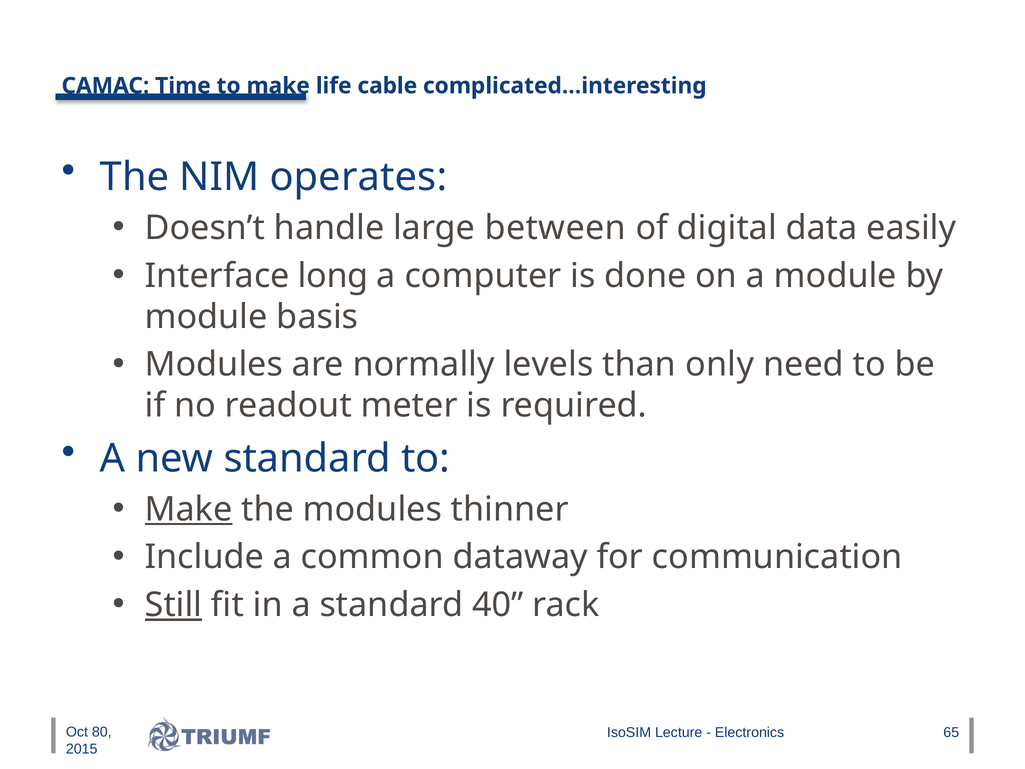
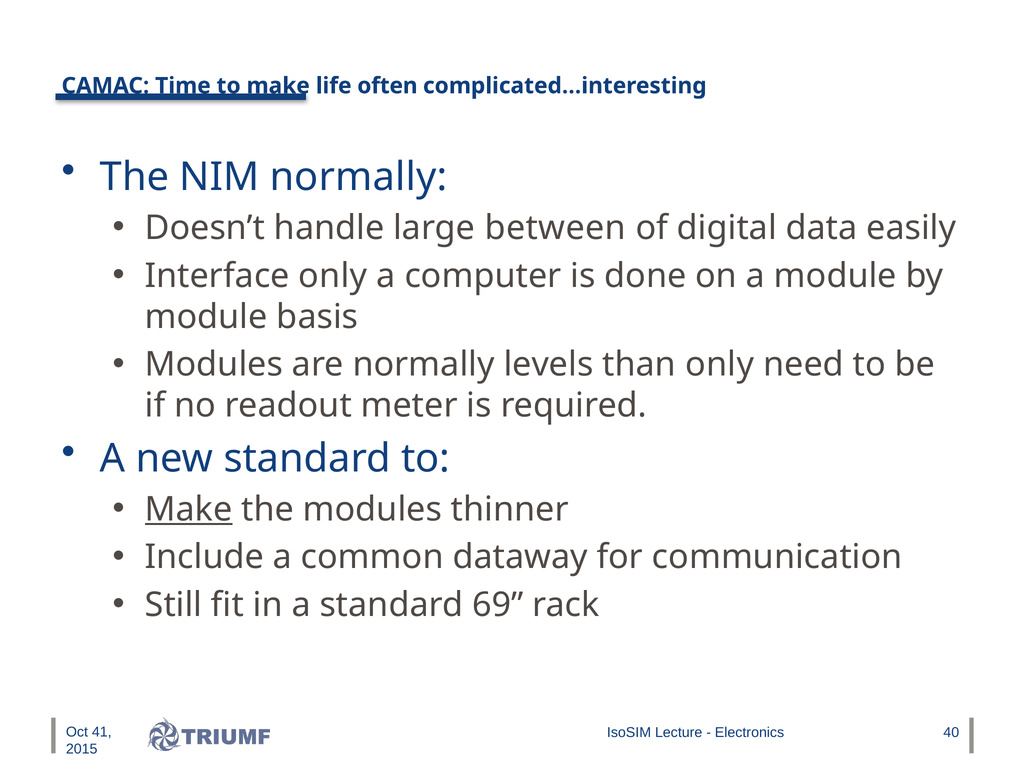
cable: cable -> often
NIM operates: operates -> normally
Interface long: long -> only
Still underline: present -> none
40: 40 -> 69
80: 80 -> 41
65: 65 -> 40
